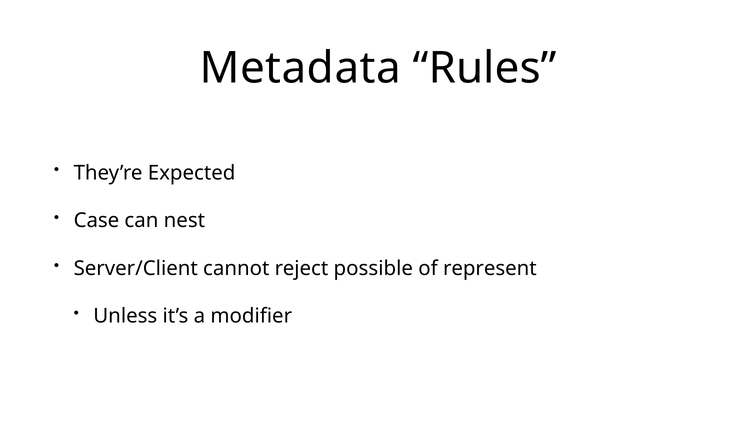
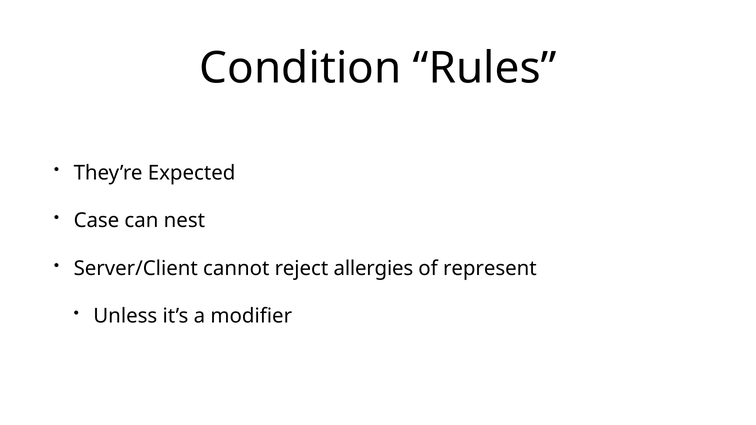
Metadata: Metadata -> Condition
possible: possible -> allergies
